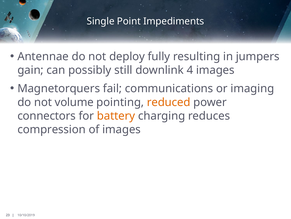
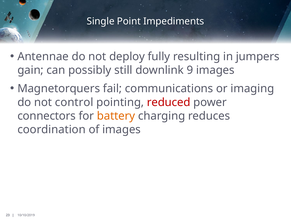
4: 4 -> 9
volume: volume -> control
reduced colour: orange -> red
compression: compression -> coordination
